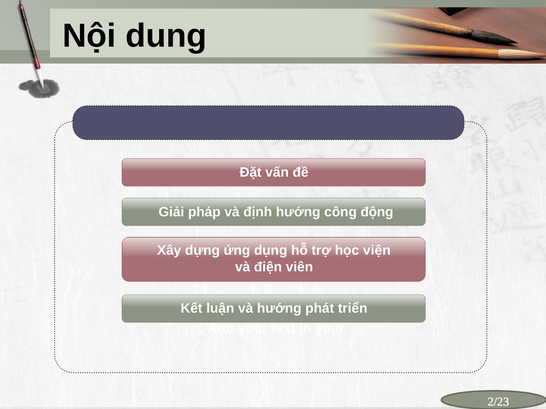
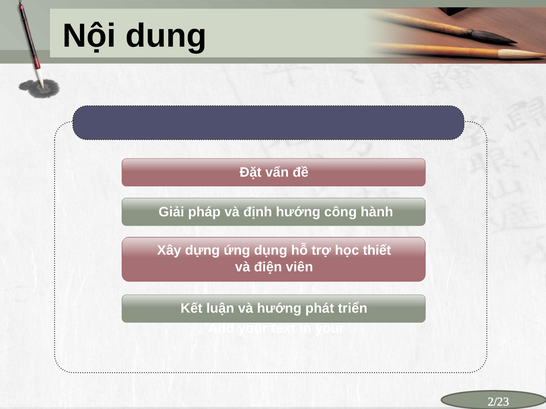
động: động -> hành
viện: viện -> thiết
